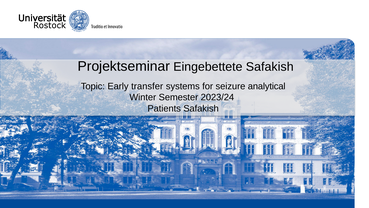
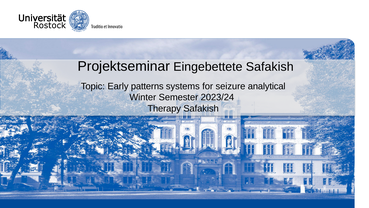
transfer: transfer -> patterns
Patients: Patients -> Therapy
